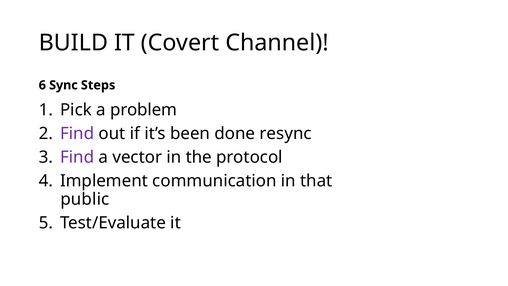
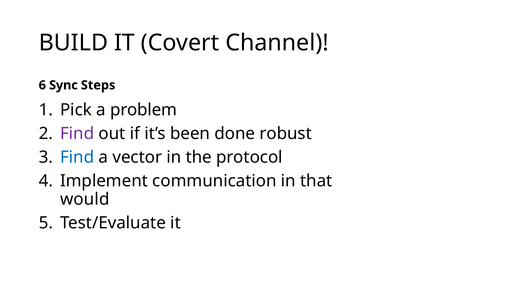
resync: resync -> robust
Find at (77, 157) colour: purple -> blue
public: public -> would
